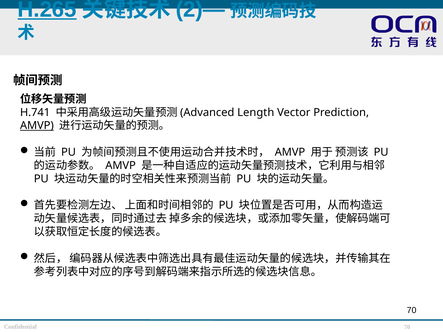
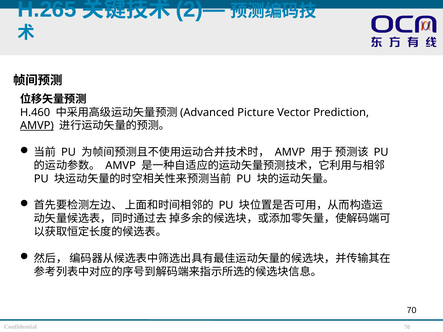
H.265 underline: present -> none
H.741: H.741 -> H.460
Length: Length -> Picture
